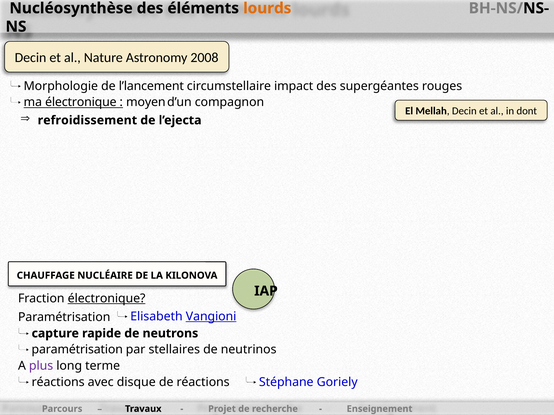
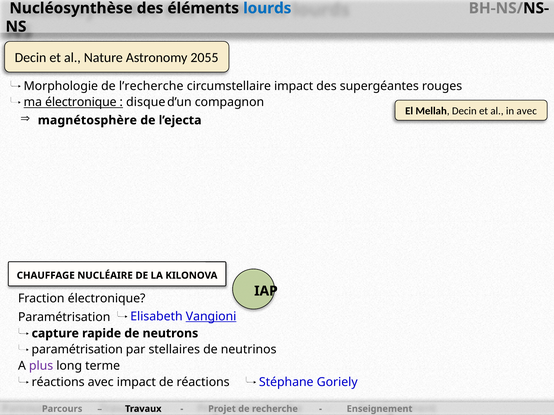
lourds colour: orange -> blue
2008: 2008 -> 2055
l’lancement: l’lancement -> l’recherche
moyen: moyen -> disque
in dont: dont -> avec
refroidissement: refroidissement -> magnétosphère
électronique at (107, 299) underline: present -> none
avec disque: disque -> impact
